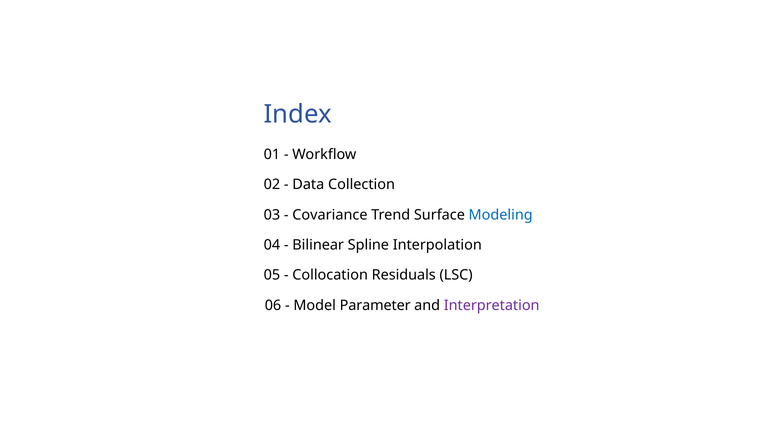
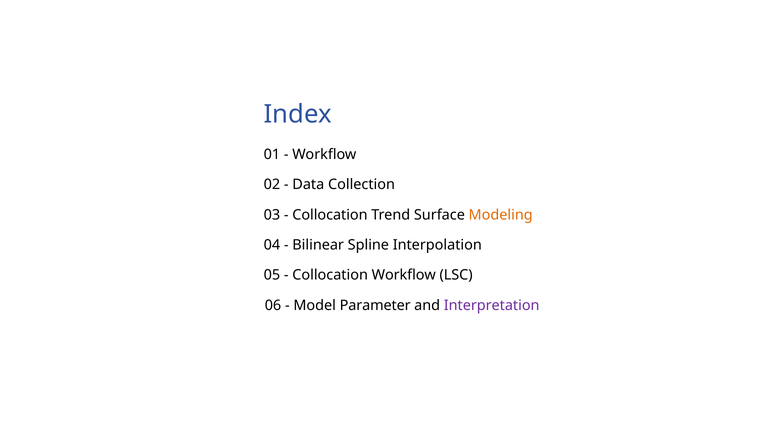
Covariance at (330, 215): Covariance -> Collocation
Modeling colour: blue -> orange
Collocation Residuals: Residuals -> Workflow
